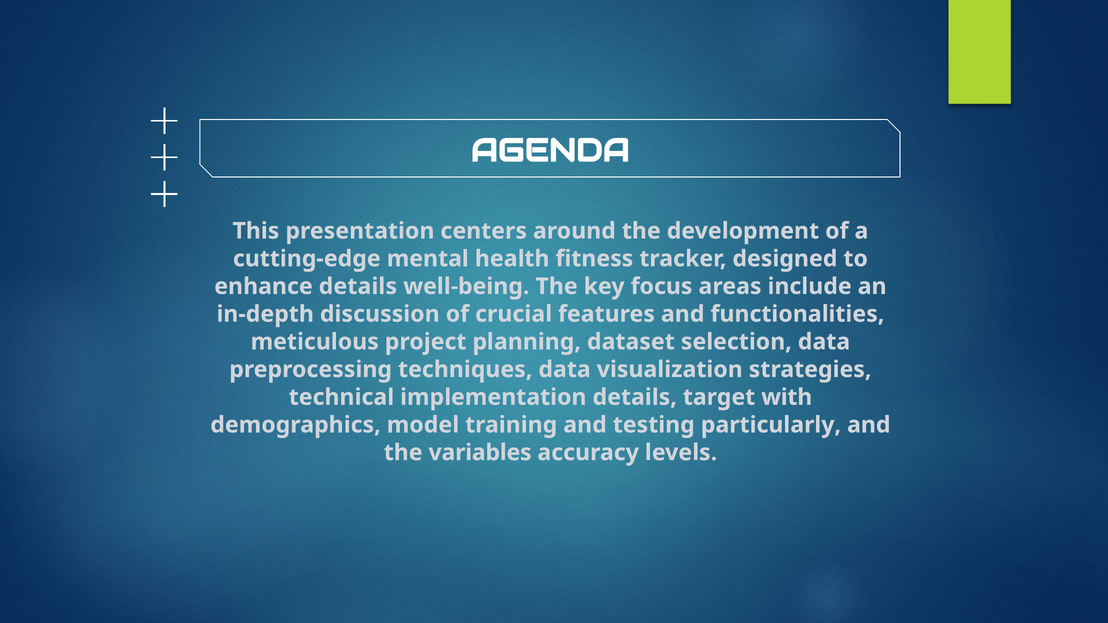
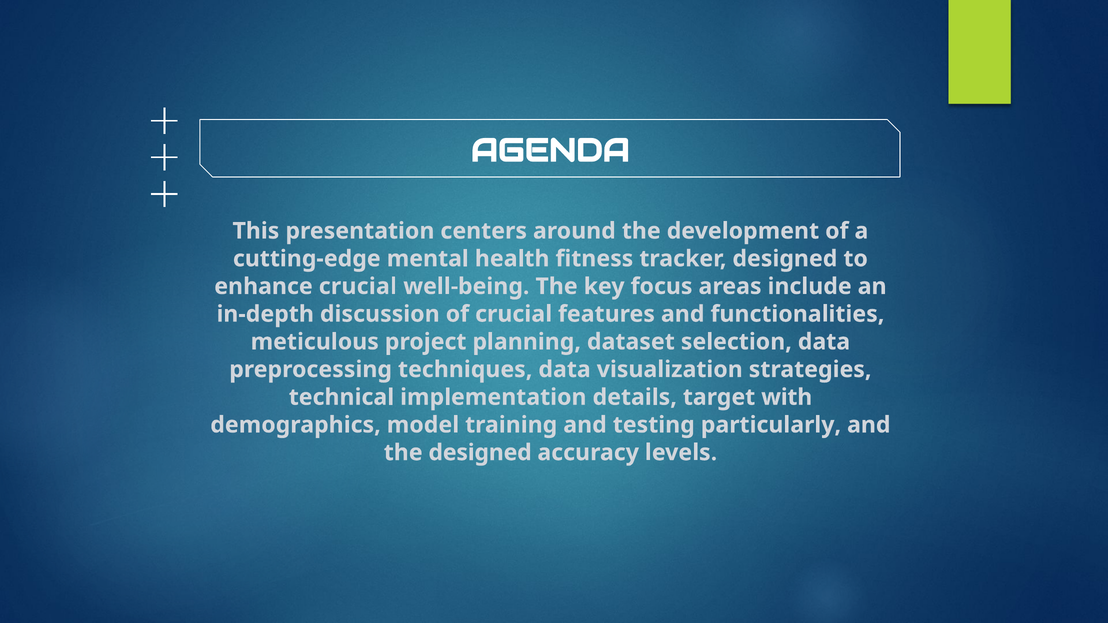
enhance details: details -> crucial
the variables: variables -> designed
